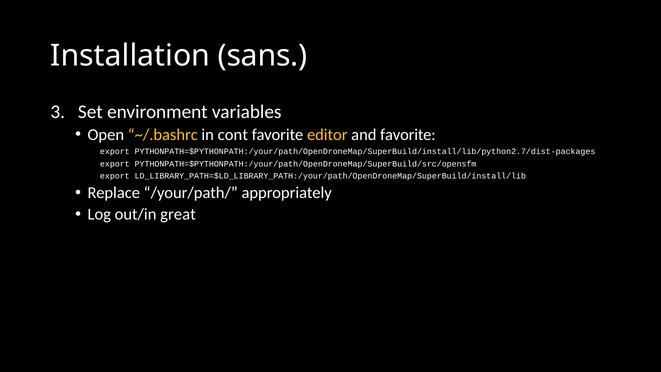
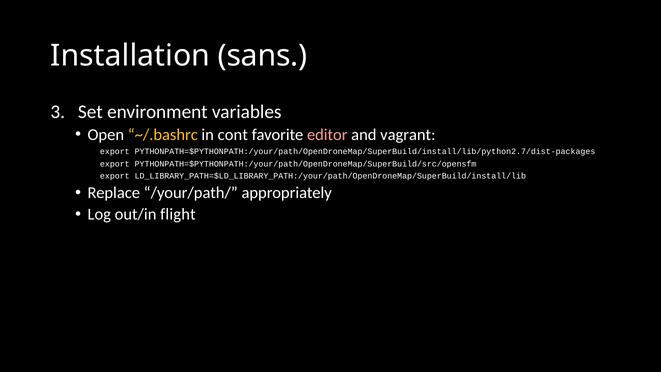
editor colour: yellow -> pink
and favorite: favorite -> vagrant
great: great -> flight
